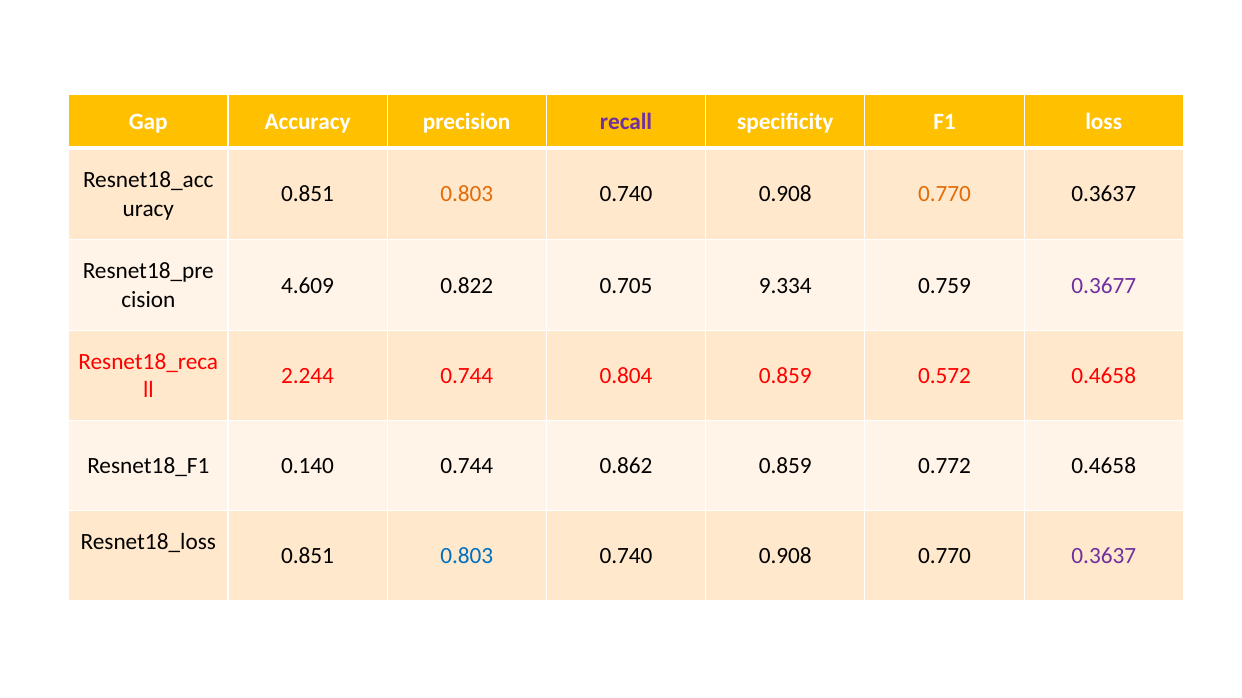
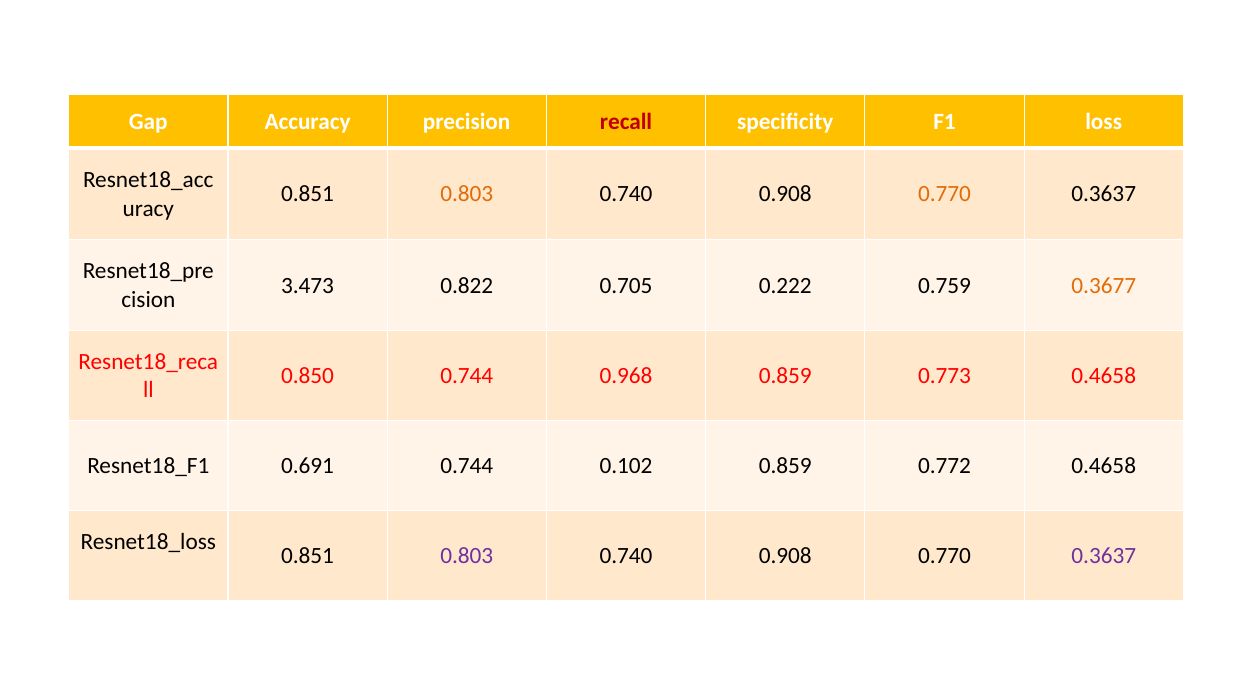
recall colour: purple -> red
4.609: 4.609 -> 3.473
9.334: 9.334 -> 0.222
0.3677 colour: purple -> orange
2.244: 2.244 -> 0.850
0.804: 0.804 -> 0.968
0.572: 0.572 -> 0.773
0.140: 0.140 -> 0.691
0.862: 0.862 -> 0.102
0.803 at (467, 557) colour: blue -> purple
